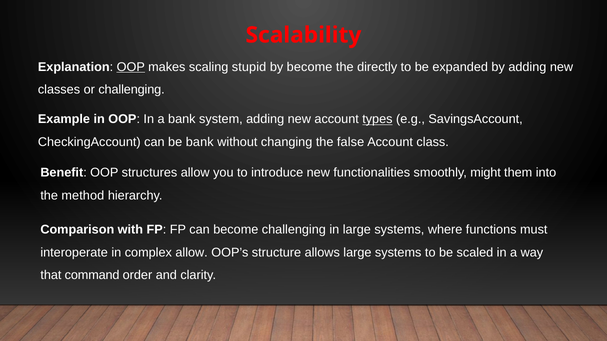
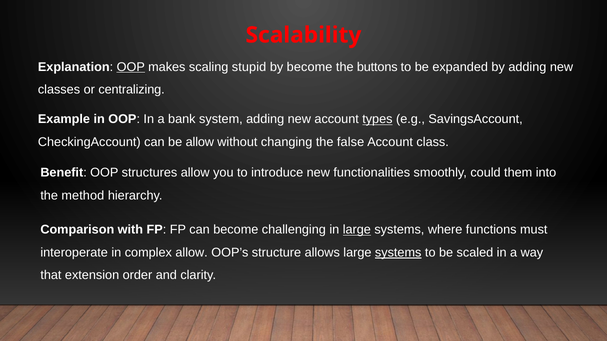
directly: directly -> buttons
or challenging: challenging -> centralizing
be bank: bank -> allow
might: might -> could
large at (357, 230) underline: none -> present
systems at (398, 253) underline: none -> present
command: command -> extension
